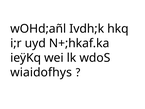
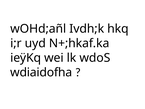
wiaidofhys: wiaidofhys -> wdiaidofha
